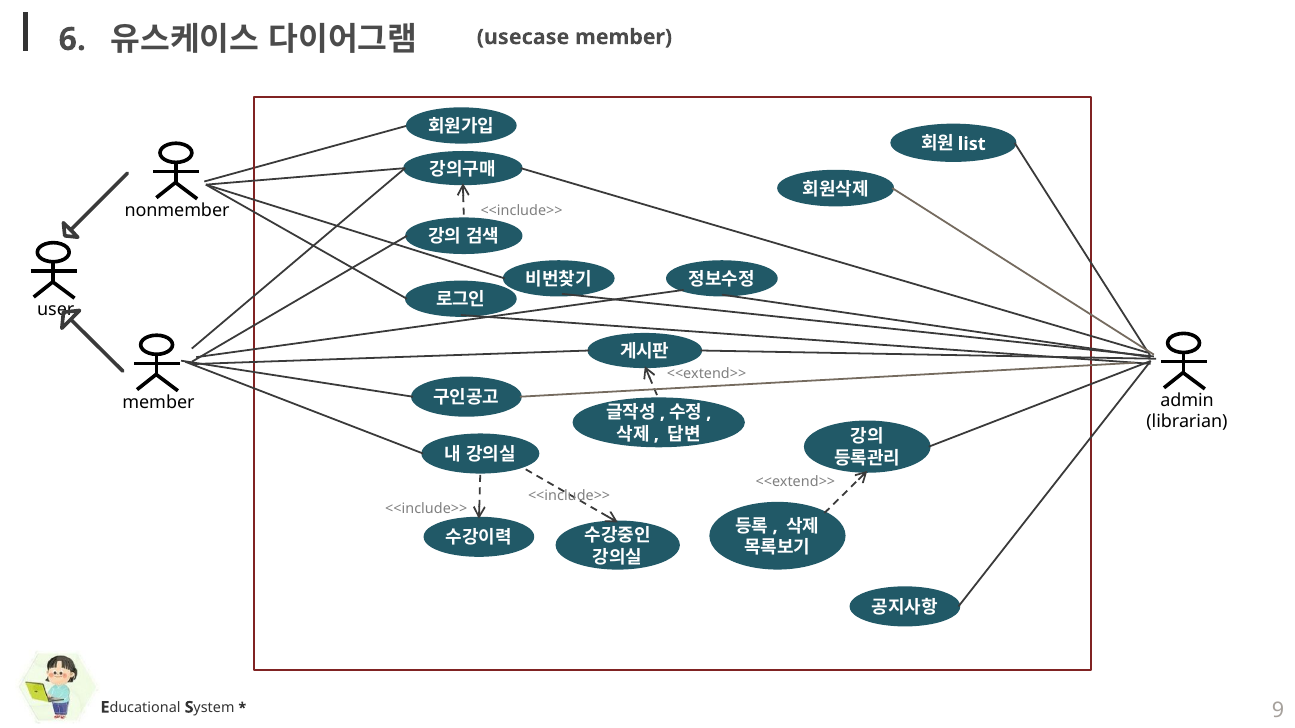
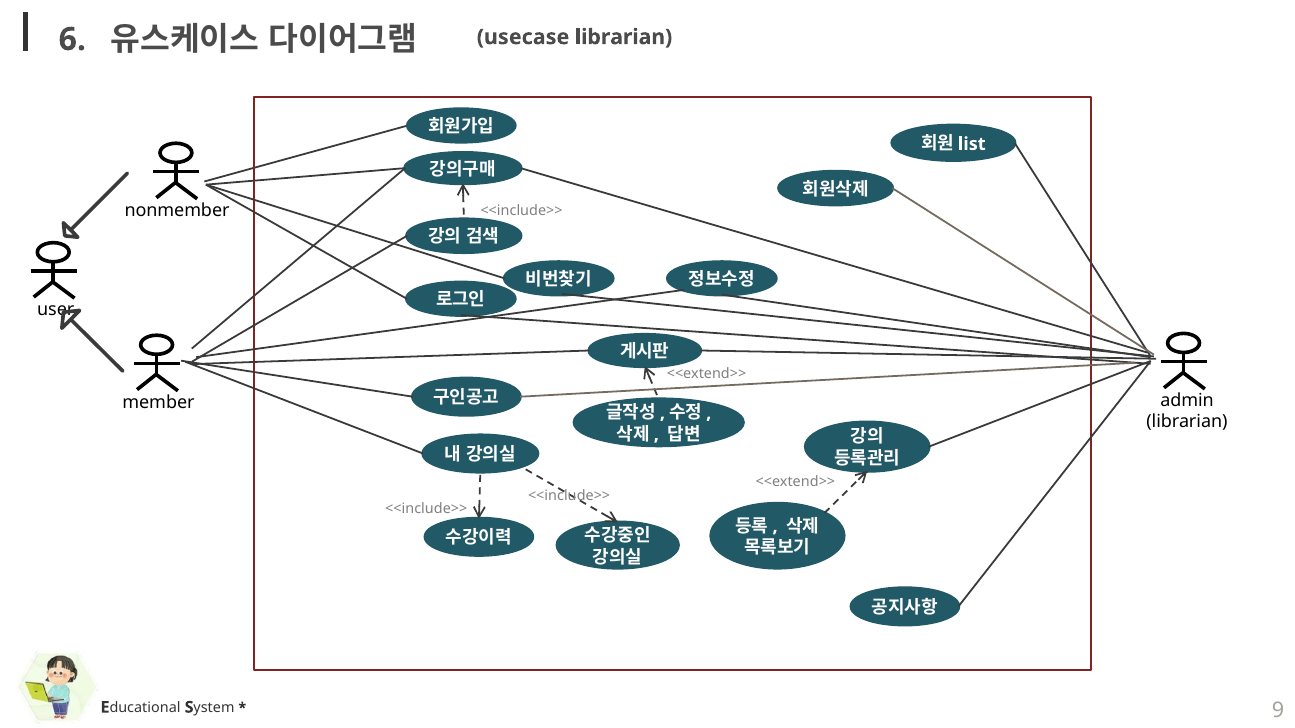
usecase member: member -> librarian
